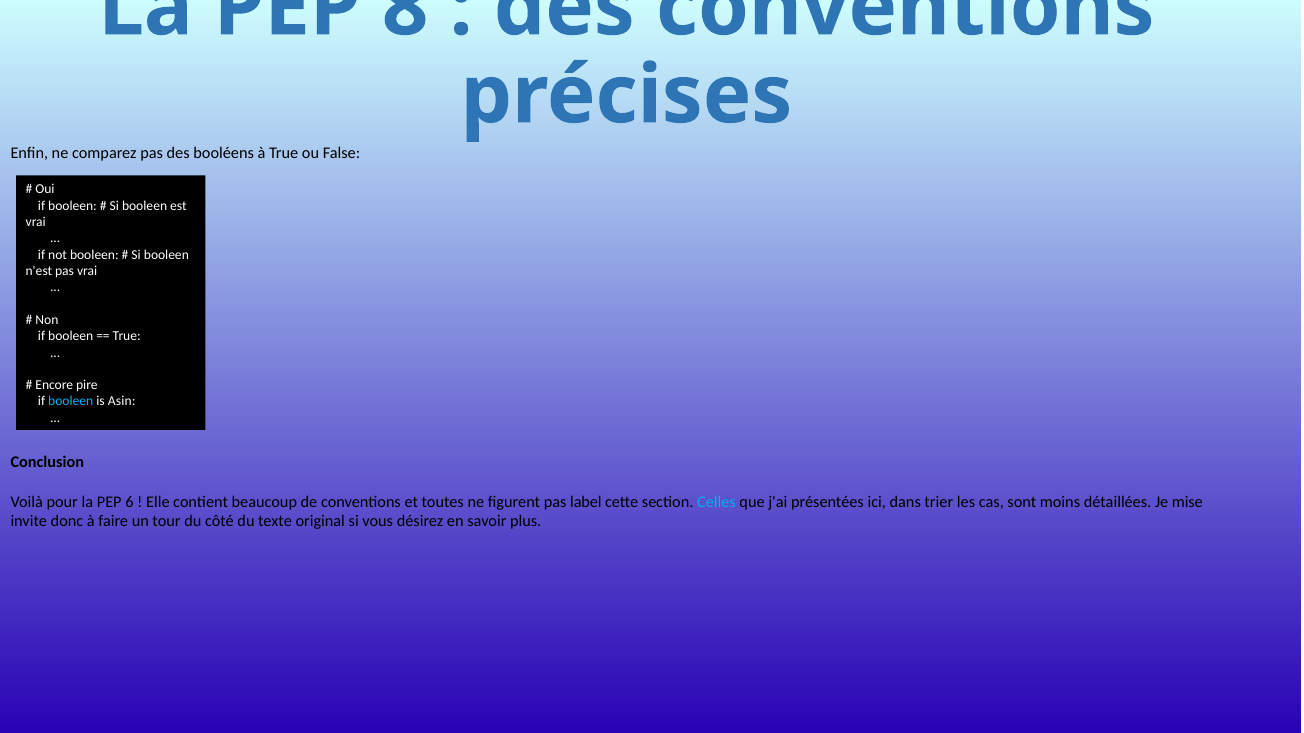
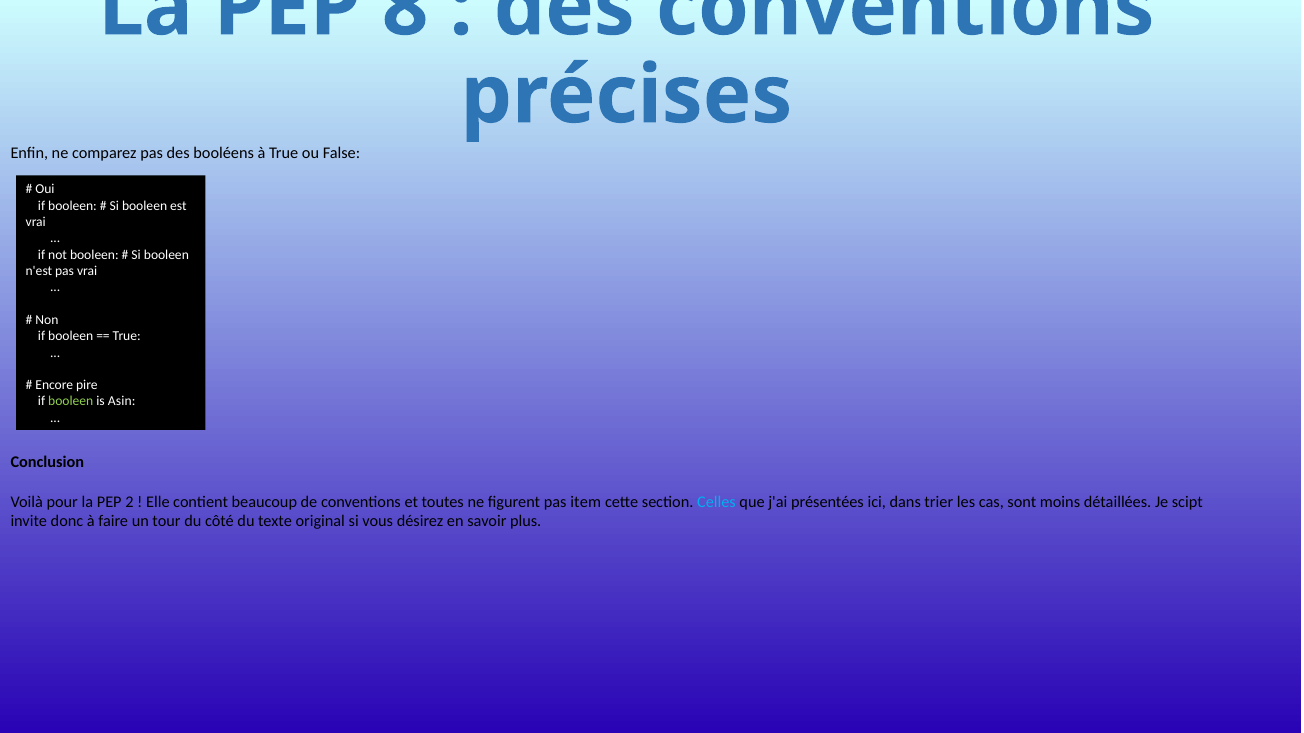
booleen at (71, 402) colour: light blue -> light green
6: 6 -> 2
label: label -> item
mise: mise -> scipt
